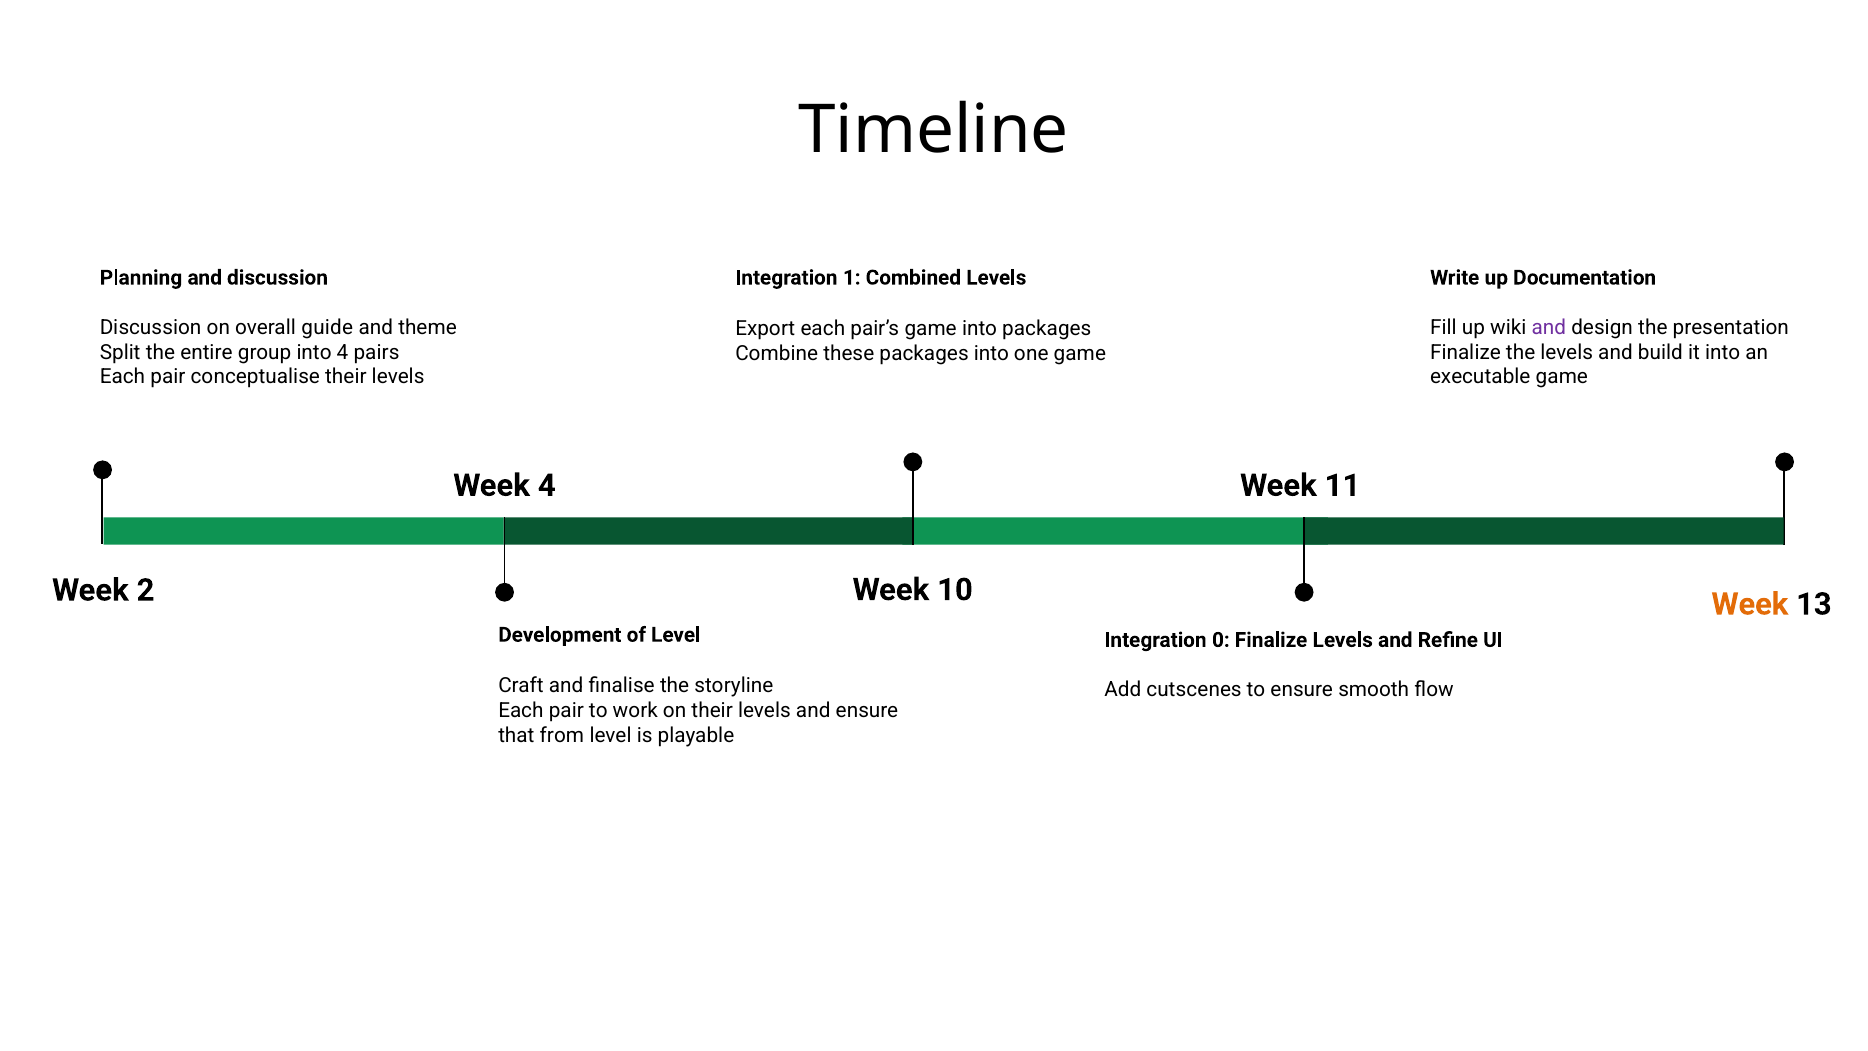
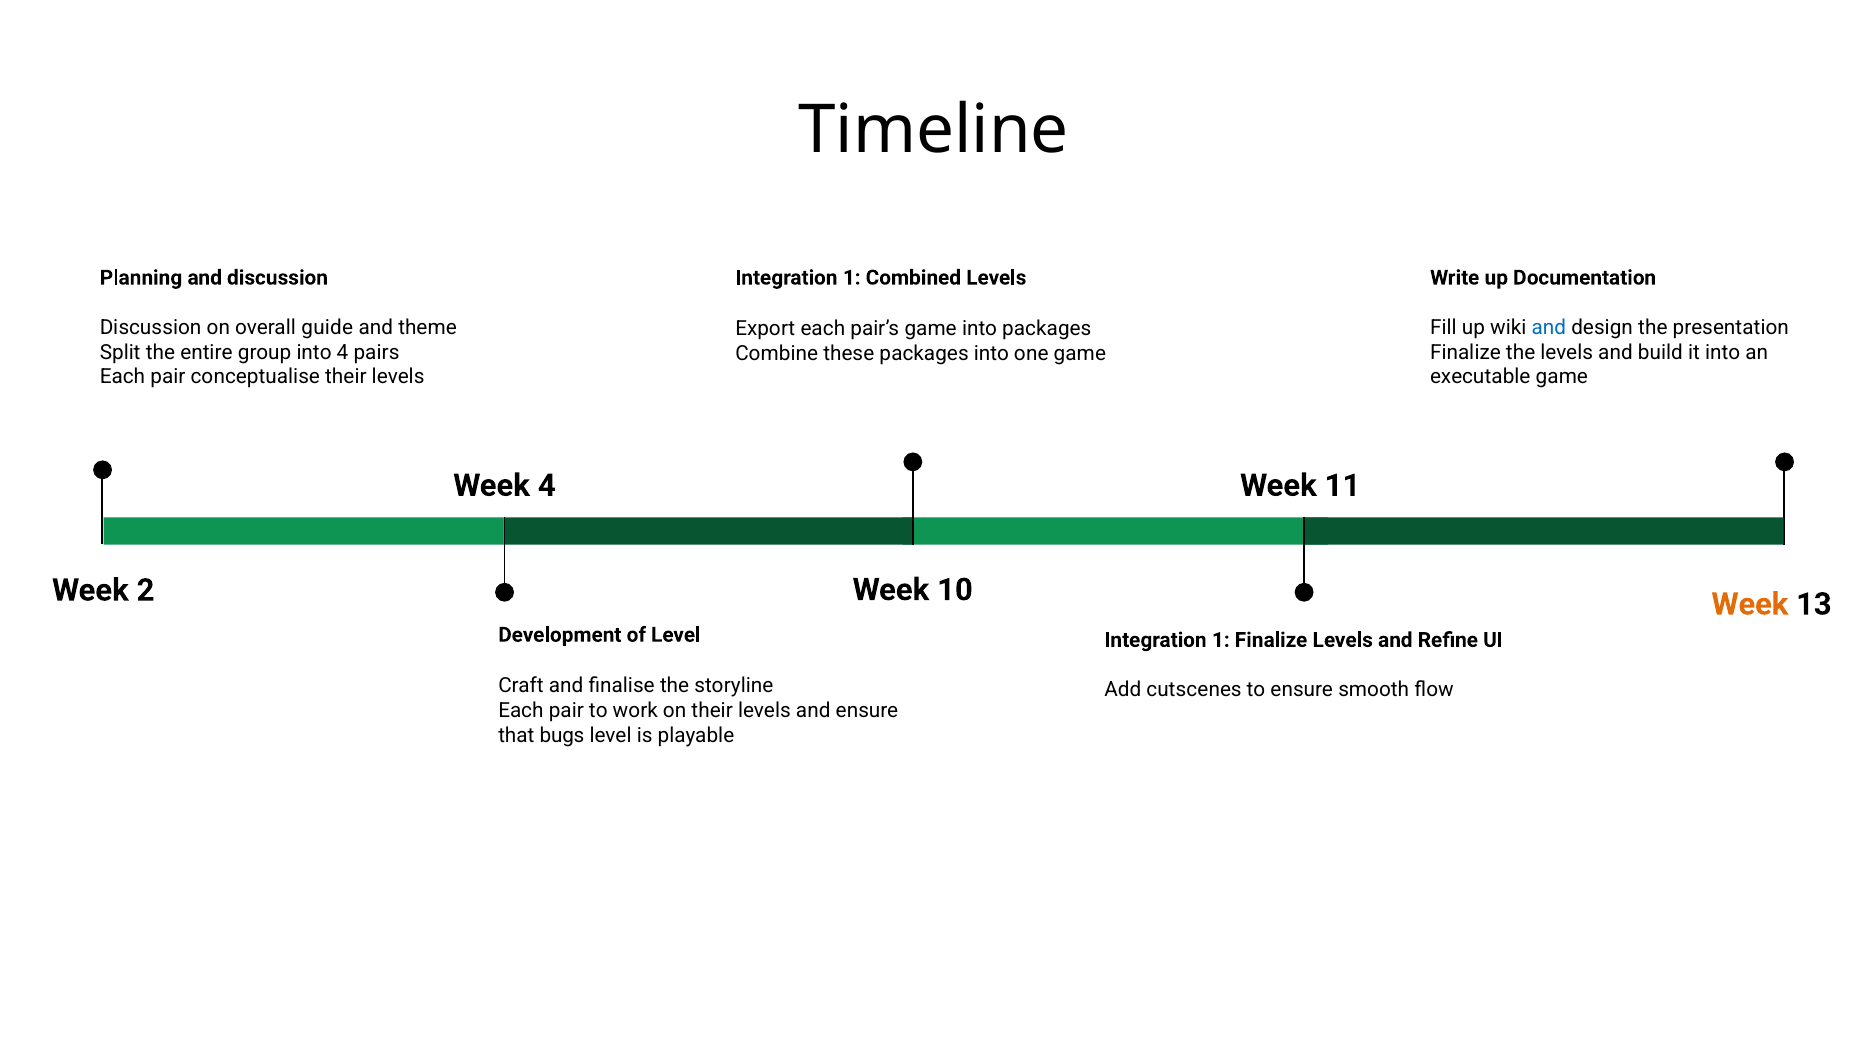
and at (1549, 327) colour: purple -> blue
0 at (1221, 640): 0 -> 1
from: from -> bugs
